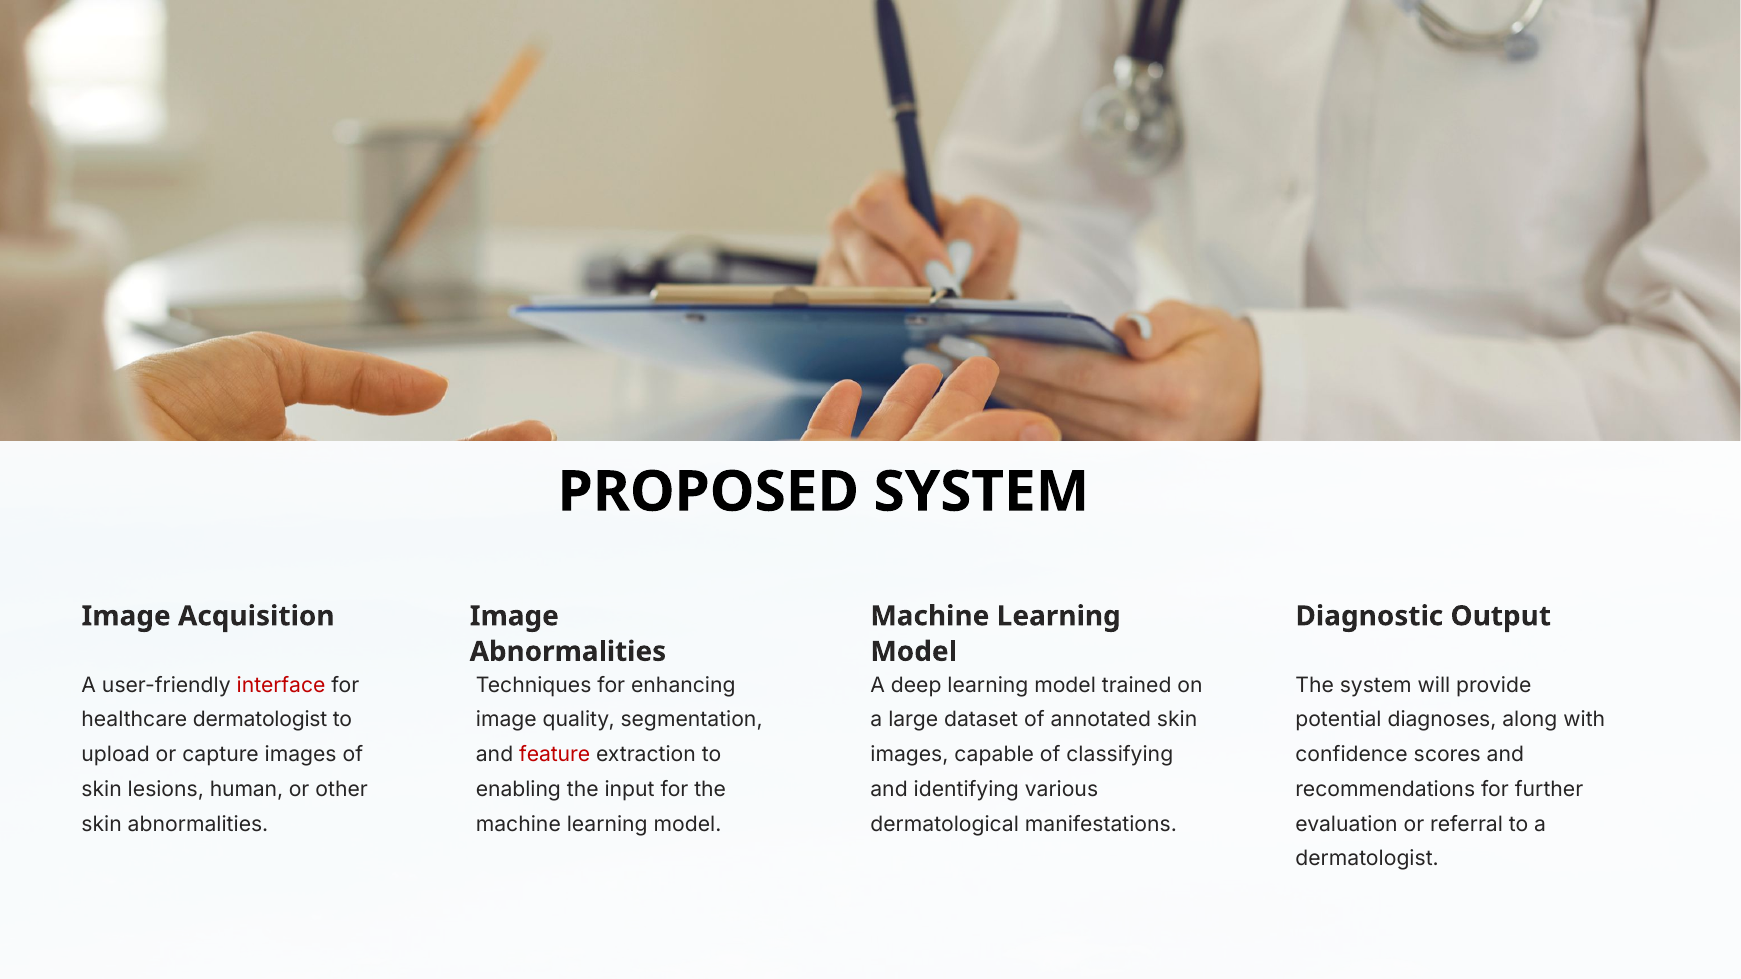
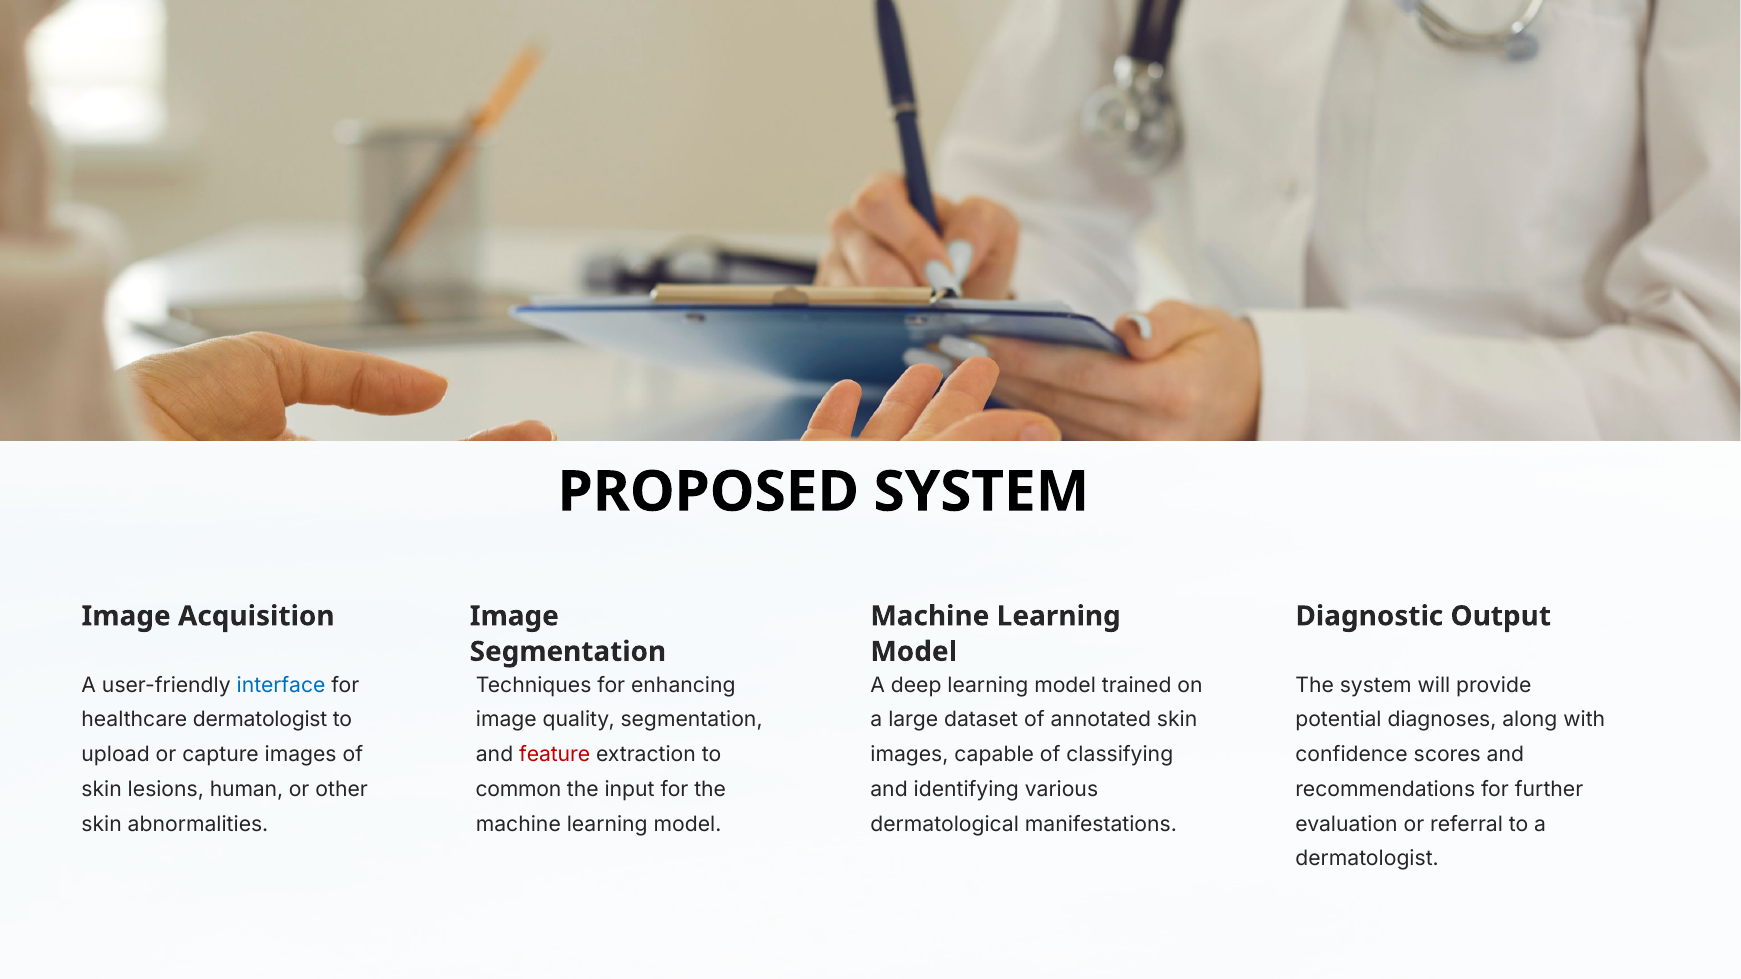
Abnormalities at (568, 652): Abnormalities -> Segmentation
interface colour: red -> blue
enabling: enabling -> common
